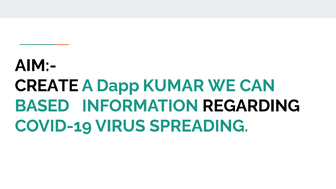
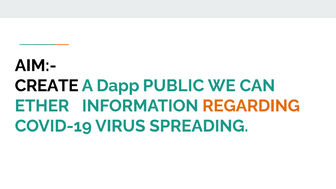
KUMAR: KUMAR -> PUBLIC
BASED: BASED -> ETHER
REGARDING colour: black -> orange
